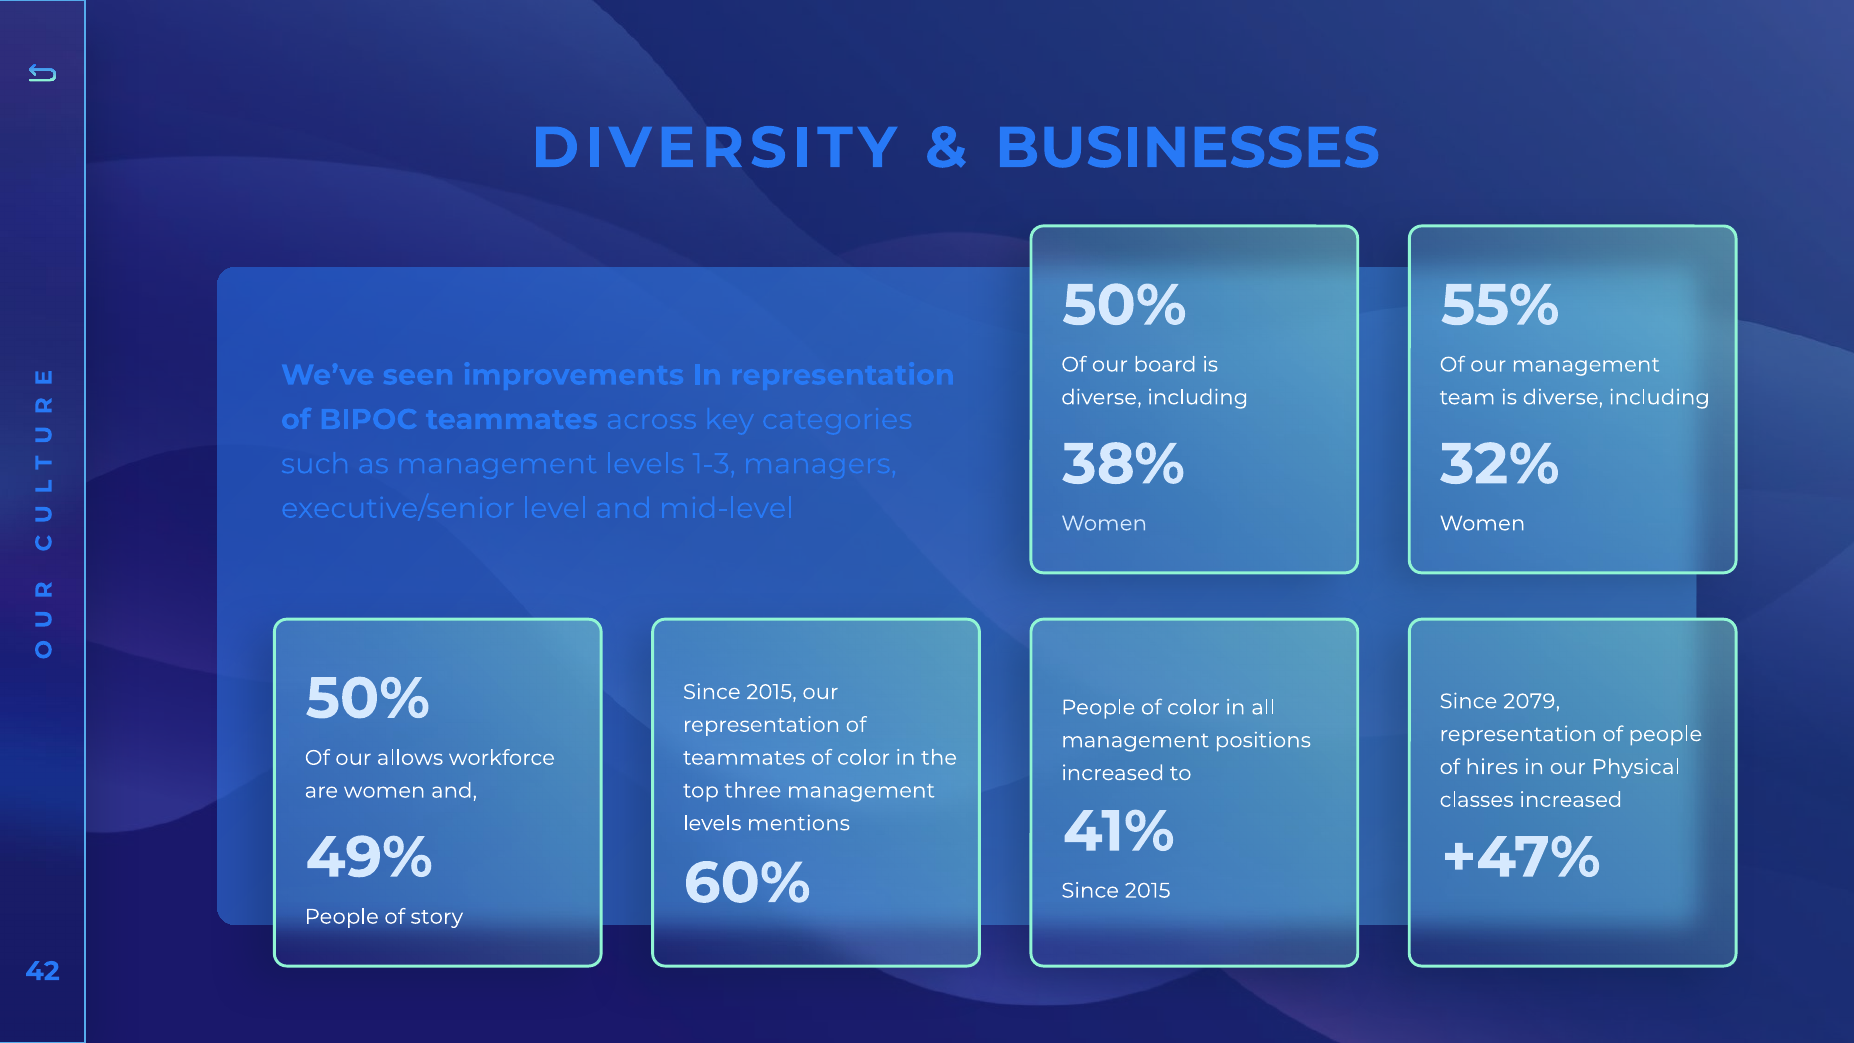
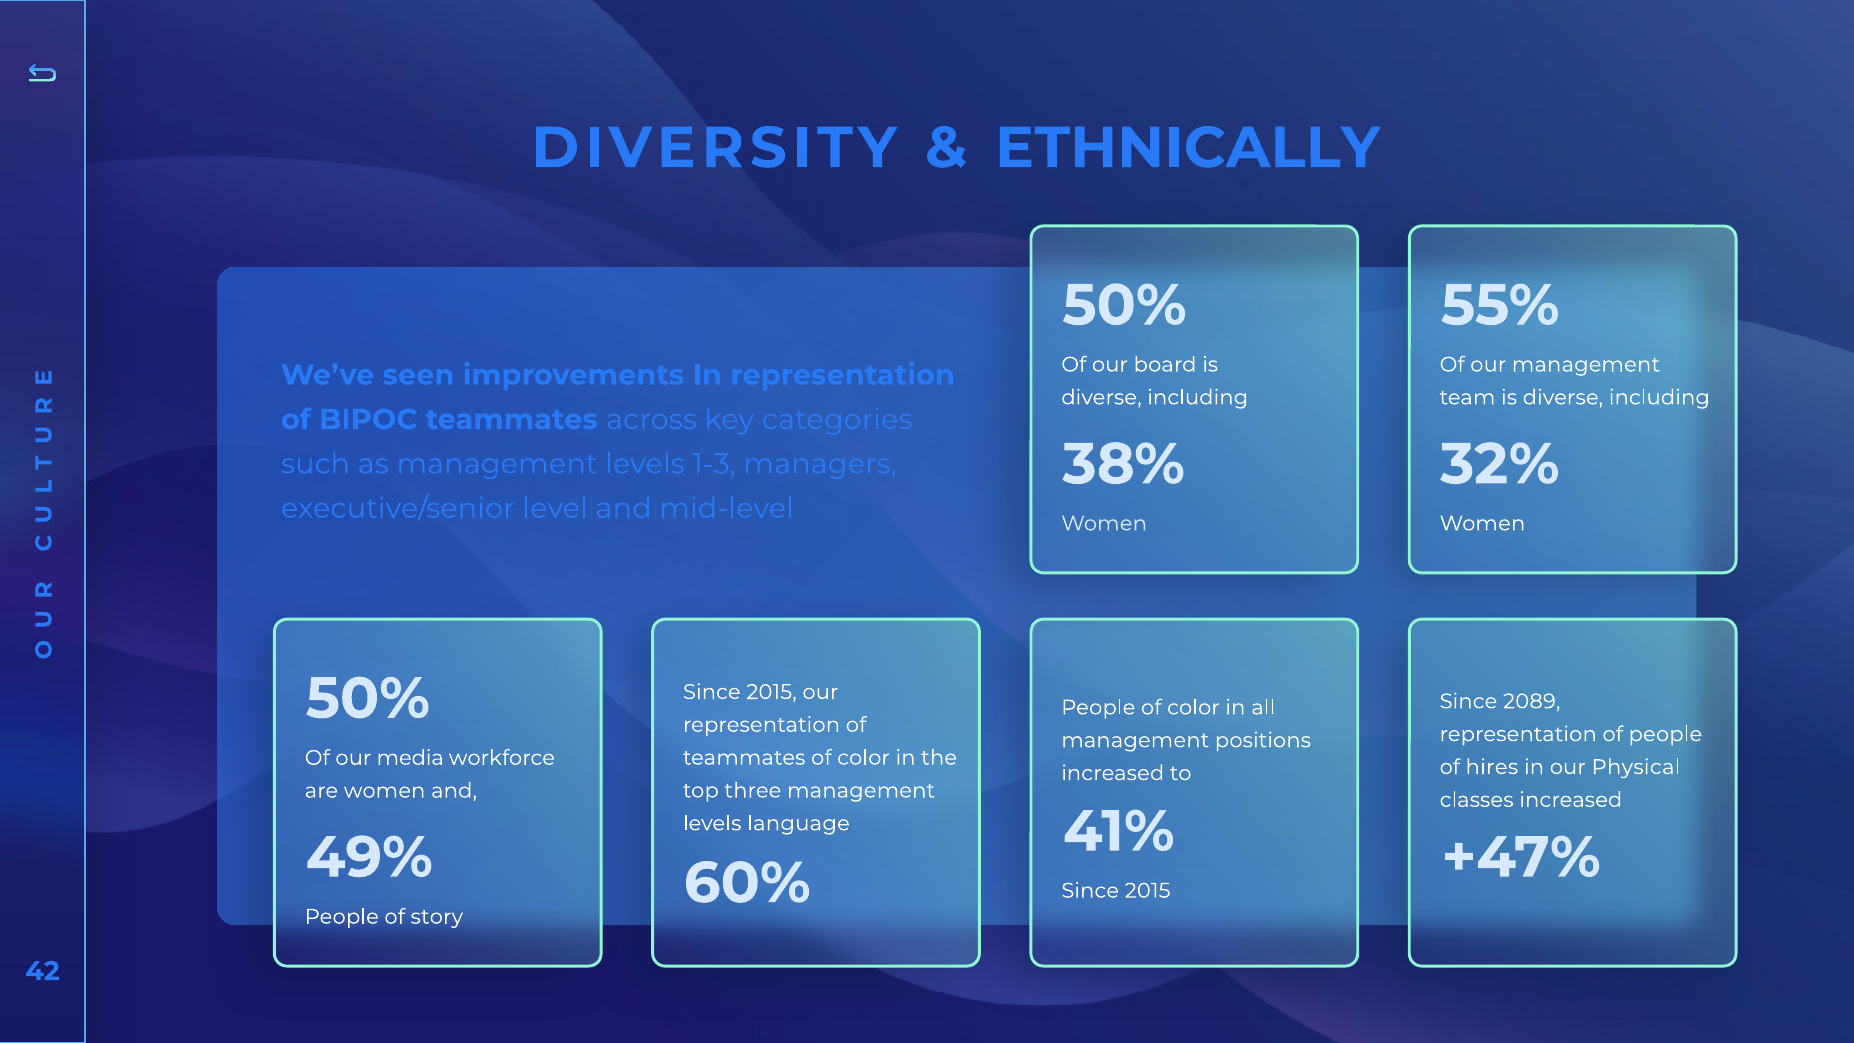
BUSINESSES: BUSINESSES -> ETHNICALLY
2079: 2079 -> 2089
allows: allows -> media
mentions: mentions -> language
